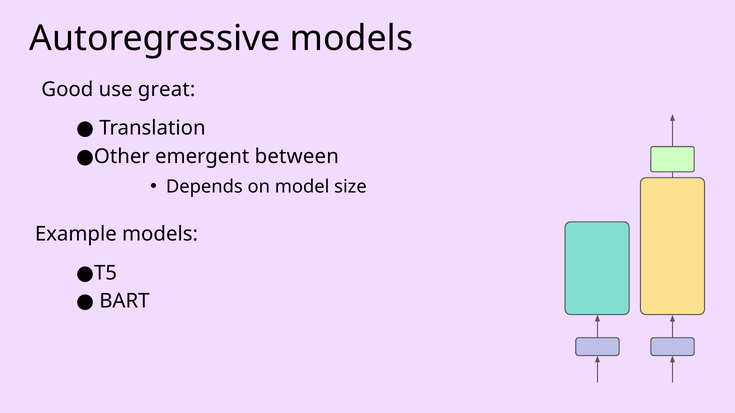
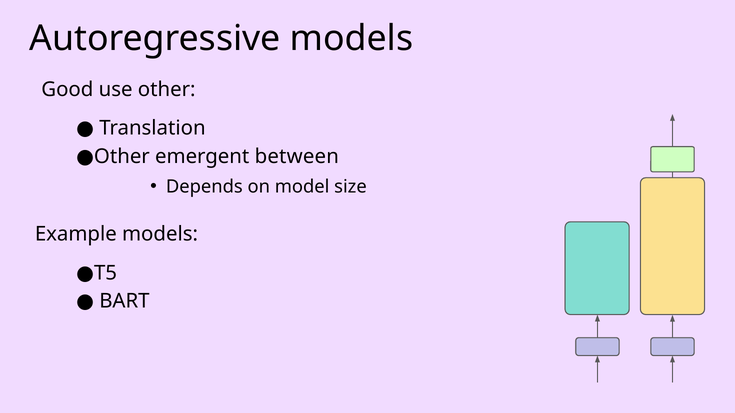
use great: great -> other
